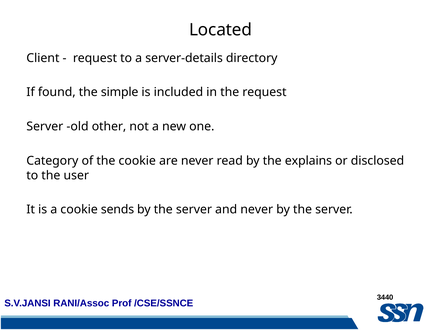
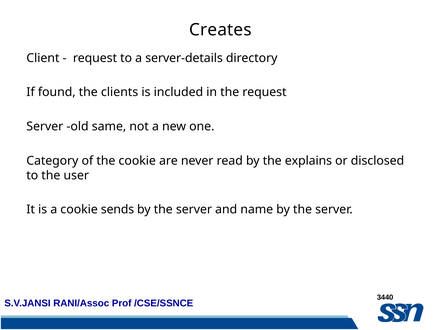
Located: Located -> Creates
simple: simple -> clients
other: other -> same
and never: never -> name
